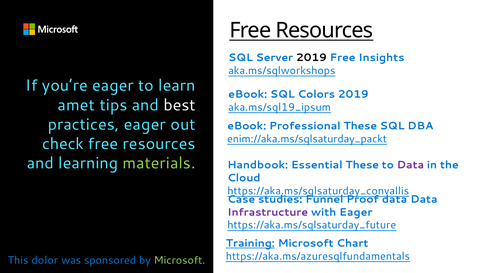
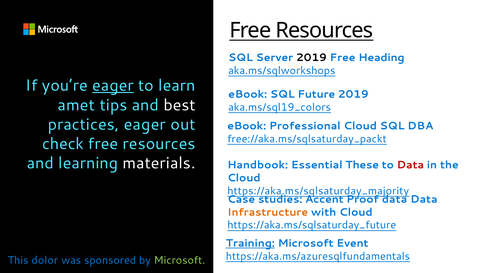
Insights: Insights -> Heading
eager at (113, 86) underline: none -> present
Colors: Colors -> Future
aka.ms/sql19_ipsum: aka.ms/sql19_ipsum -> aka.ms/sql19_colors
Professional These: These -> Cloud
enim://aka.ms/sqlsaturday_packt: enim://aka.ms/sqlsaturday_packt -> free://aka.ms/sqlsaturday_packt
materials colour: light green -> white
Data at (410, 165) colour: purple -> red
https://aka.ms/sqlsaturday_convallis: https://aka.ms/sqlsaturday_convallis -> https://aka.ms/sqlsaturday_majority
Funnel: Funnel -> Accent
Infrastructure colour: purple -> orange
with Eager: Eager -> Cloud
Chart: Chart -> Event
